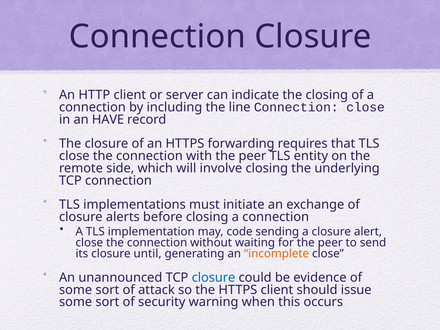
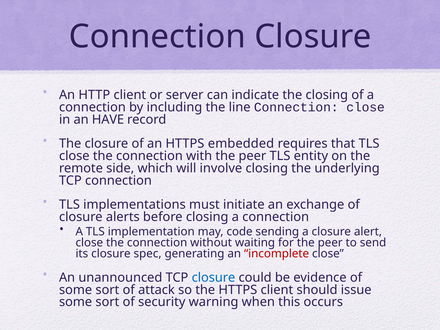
forwarding: forwarding -> embedded
until: until -> spec
incomplete colour: orange -> red
